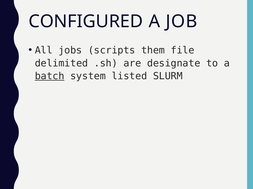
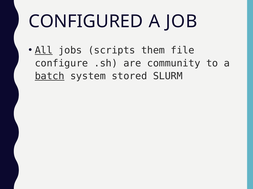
All underline: none -> present
delimited: delimited -> configure
designate: designate -> community
listed: listed -> stored
